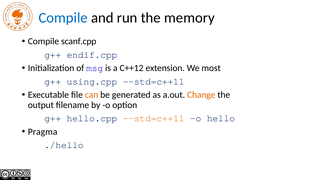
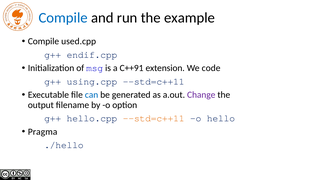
memory: memory -> example
scanf.cpp: scanf.cpp -> used.cpp
C++12: C++12 -> C++91
most: most -> code
can colour: orange -> blue
Change colour: orange -> purple
